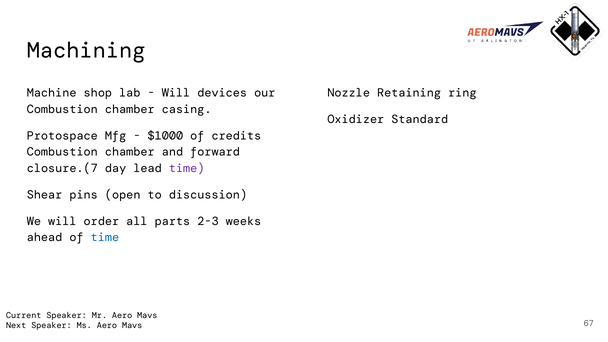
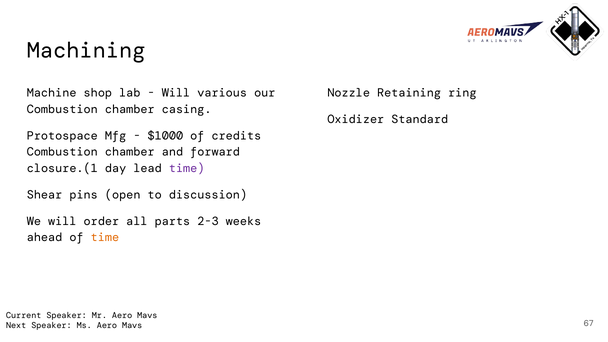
devices: devices -> various
closure.(7: closure.(7 -> closure.(1
time at (105, 238) colour: blue -> orange
